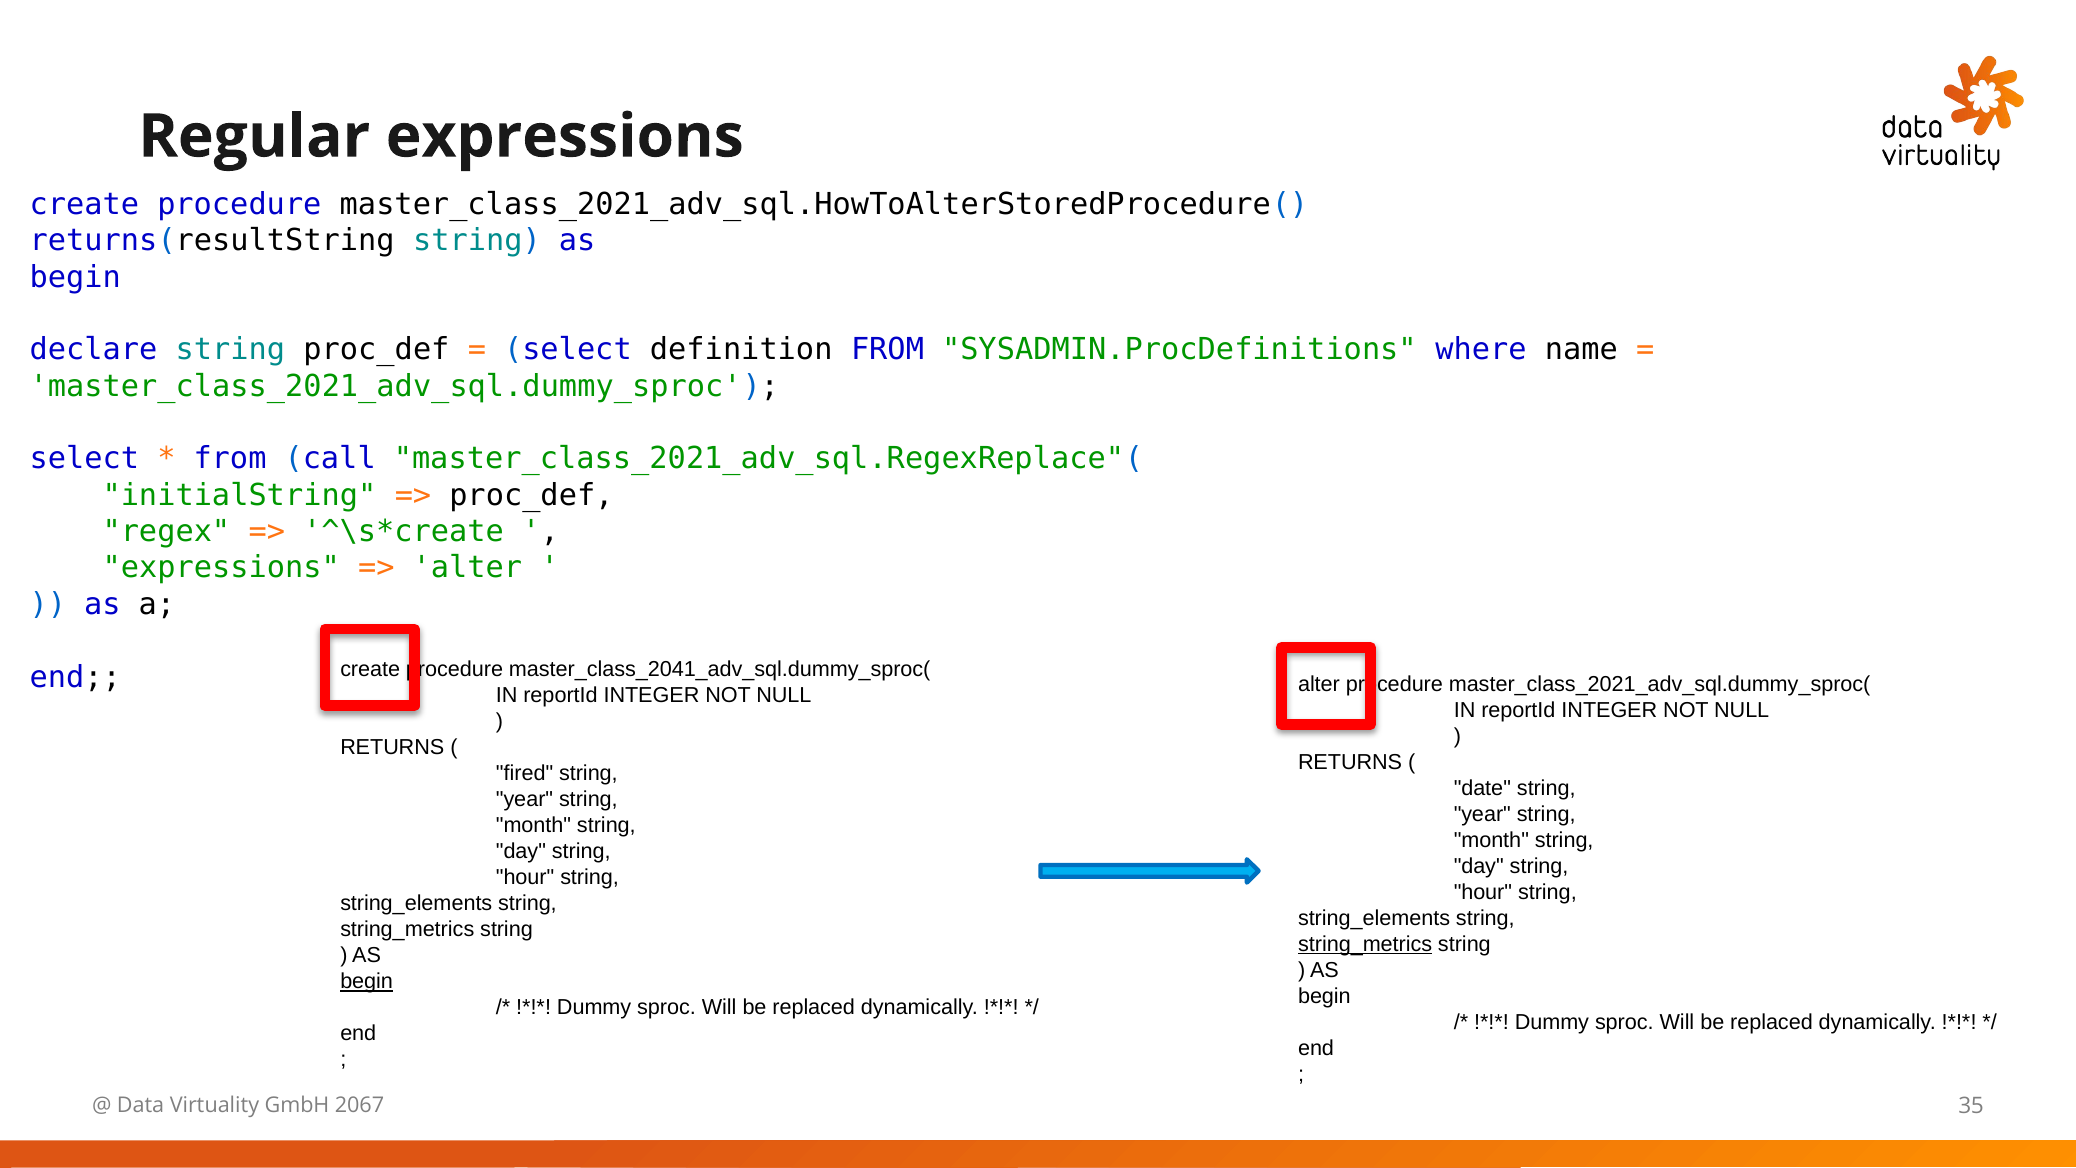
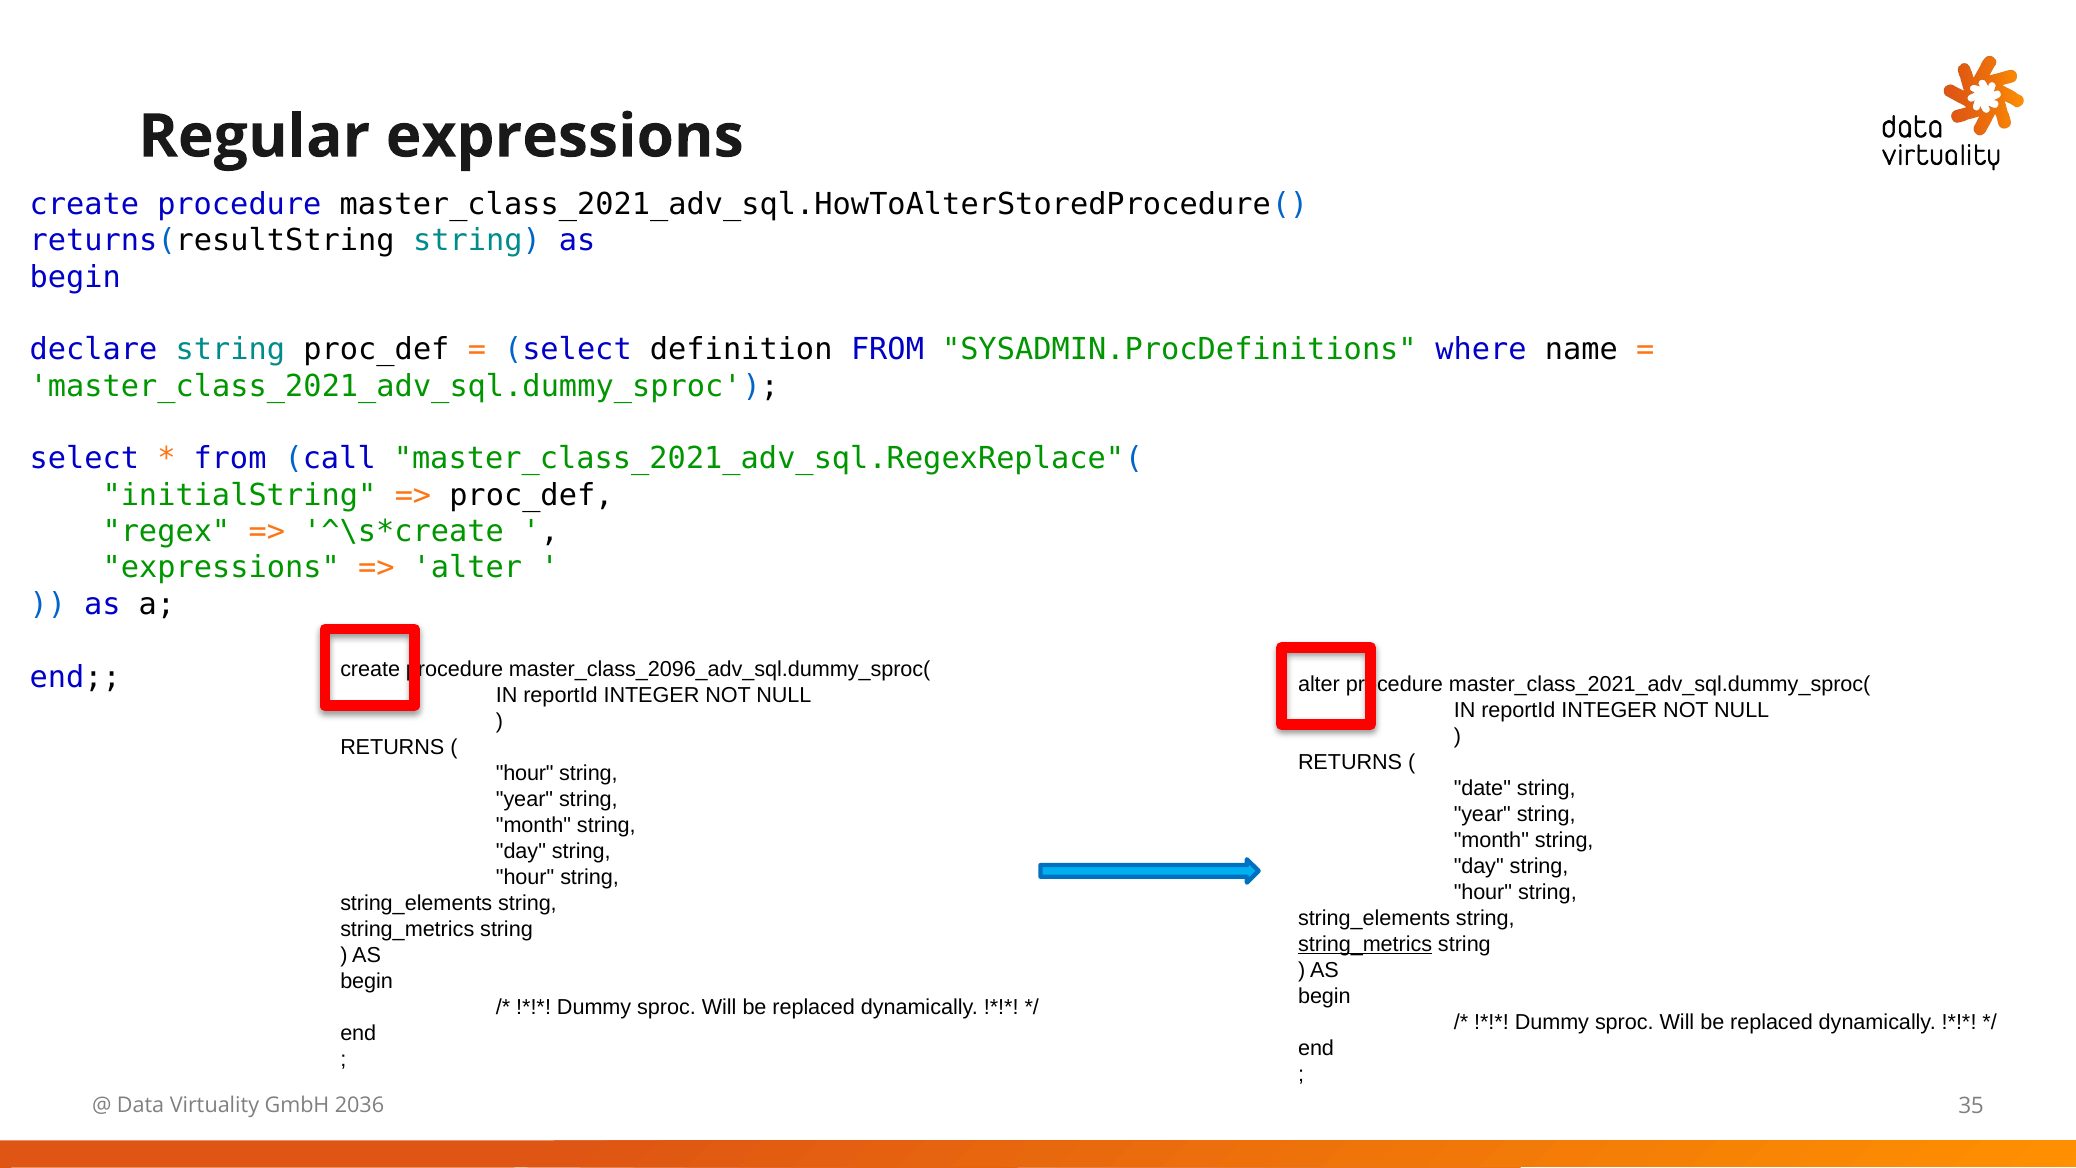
master_class_2041_adv_sql.dummy_sproc(: master_class_2041_adv_sql.dummy_sproc( -> master_class_2096_adv_sql.dummy_sproc(
fired at (525, 773): fired -> hour
begin at (367, 981) underline: present -> none
2067: 2067 -> 2036
